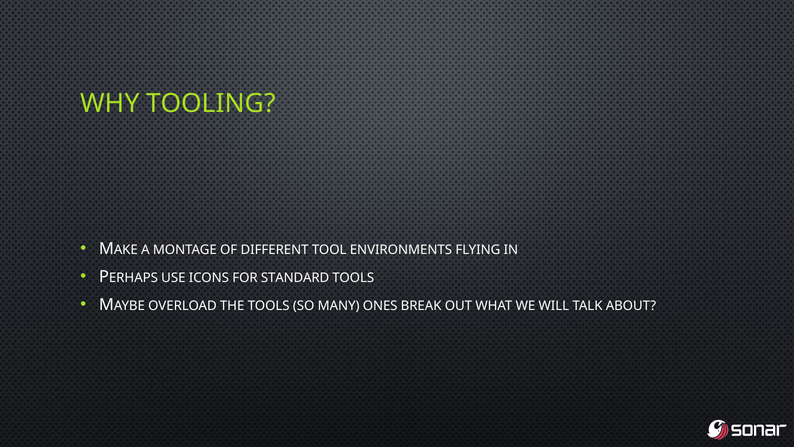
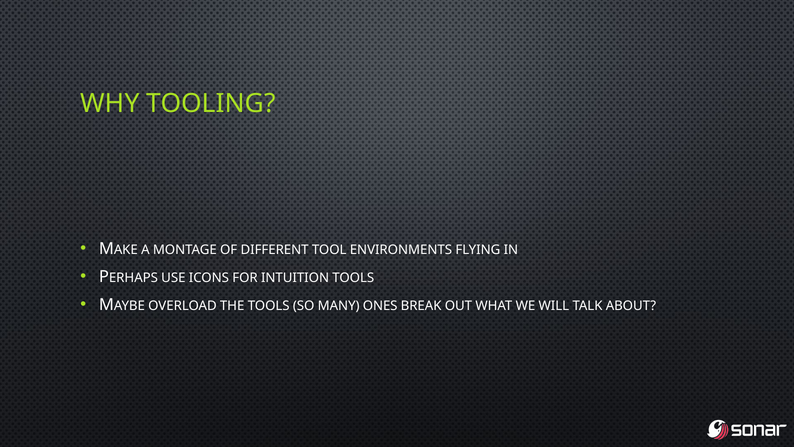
STANDARD: STANDARD -> INTUITION
